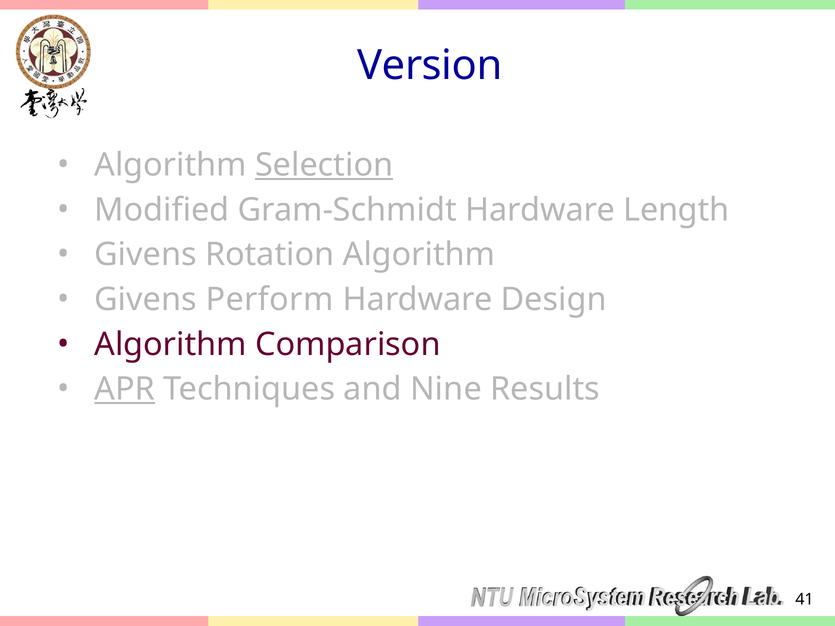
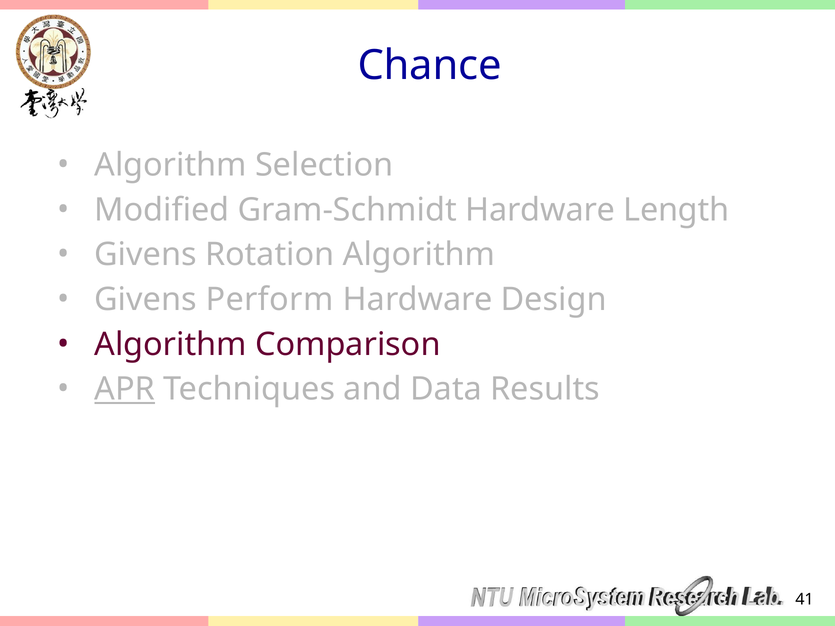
Version: Version -> Chance
Selection underline: present -> none
Nine: Nine -> Data
